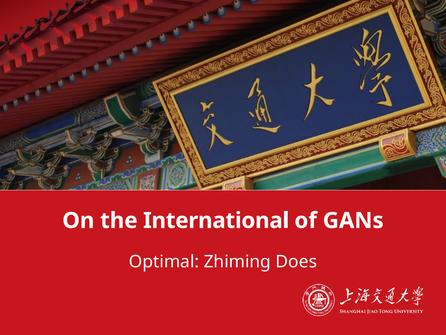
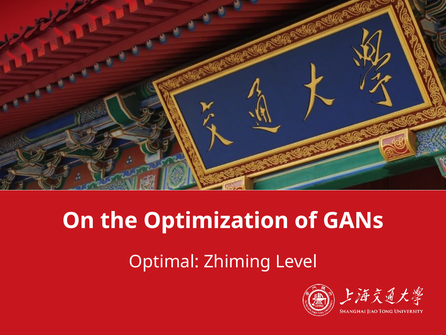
International: International -> Optimization
Does: Does -> Level
